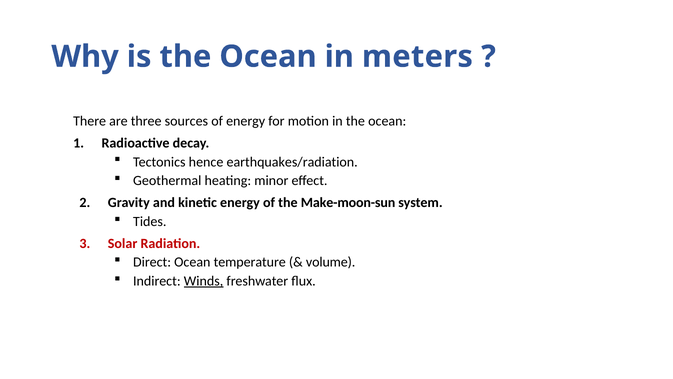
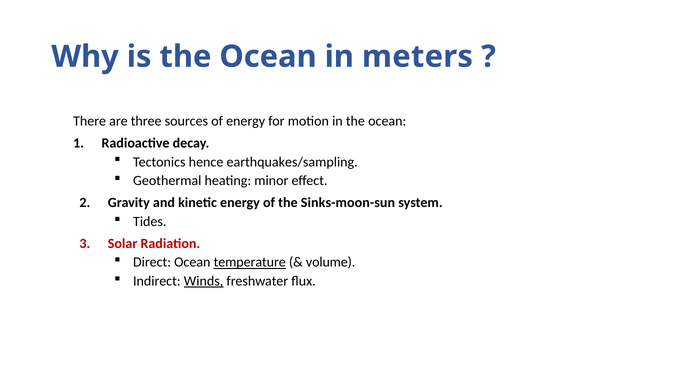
earthquakes/radiation: earthquakes/radiation -> earthquakes/sampling
Make-moon-sun: Make-moon-sun -> Sinks-moon-sun
temperature underline: none -> present
